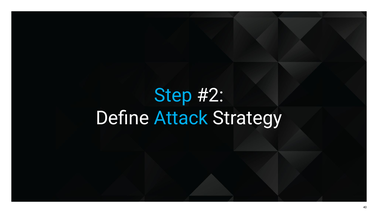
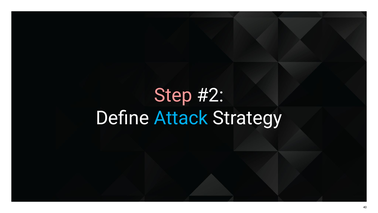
Step colour: light blue -> pink
